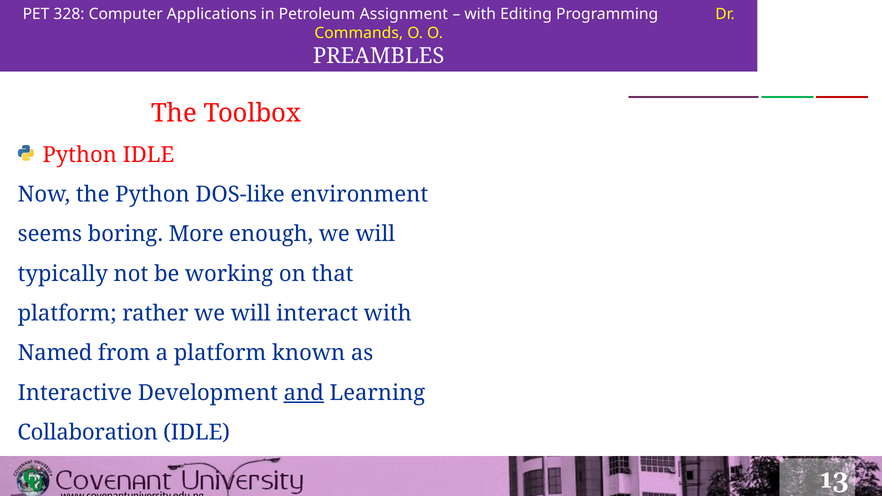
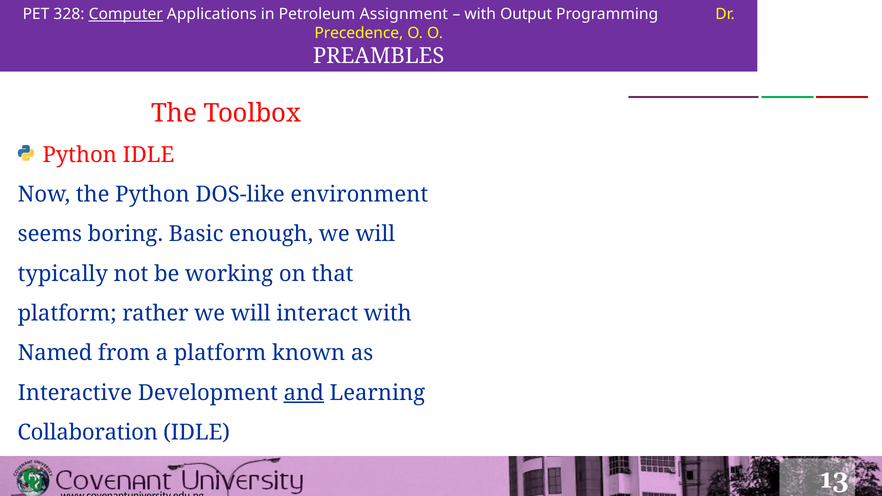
Computer underline: none -> present
Editing: Editing -> Output
Commands: Commands -> Precedence
More: More -> Basic
